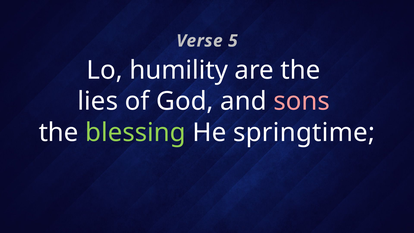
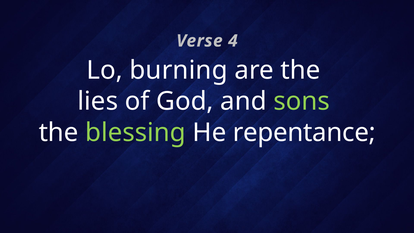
5: 5 -> 4
humility: humility -> burning
sons colour: pink -> light green
springtime: springtime -> repentance
